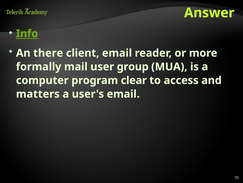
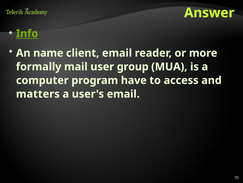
there: there -> name
clear: clear -> have
